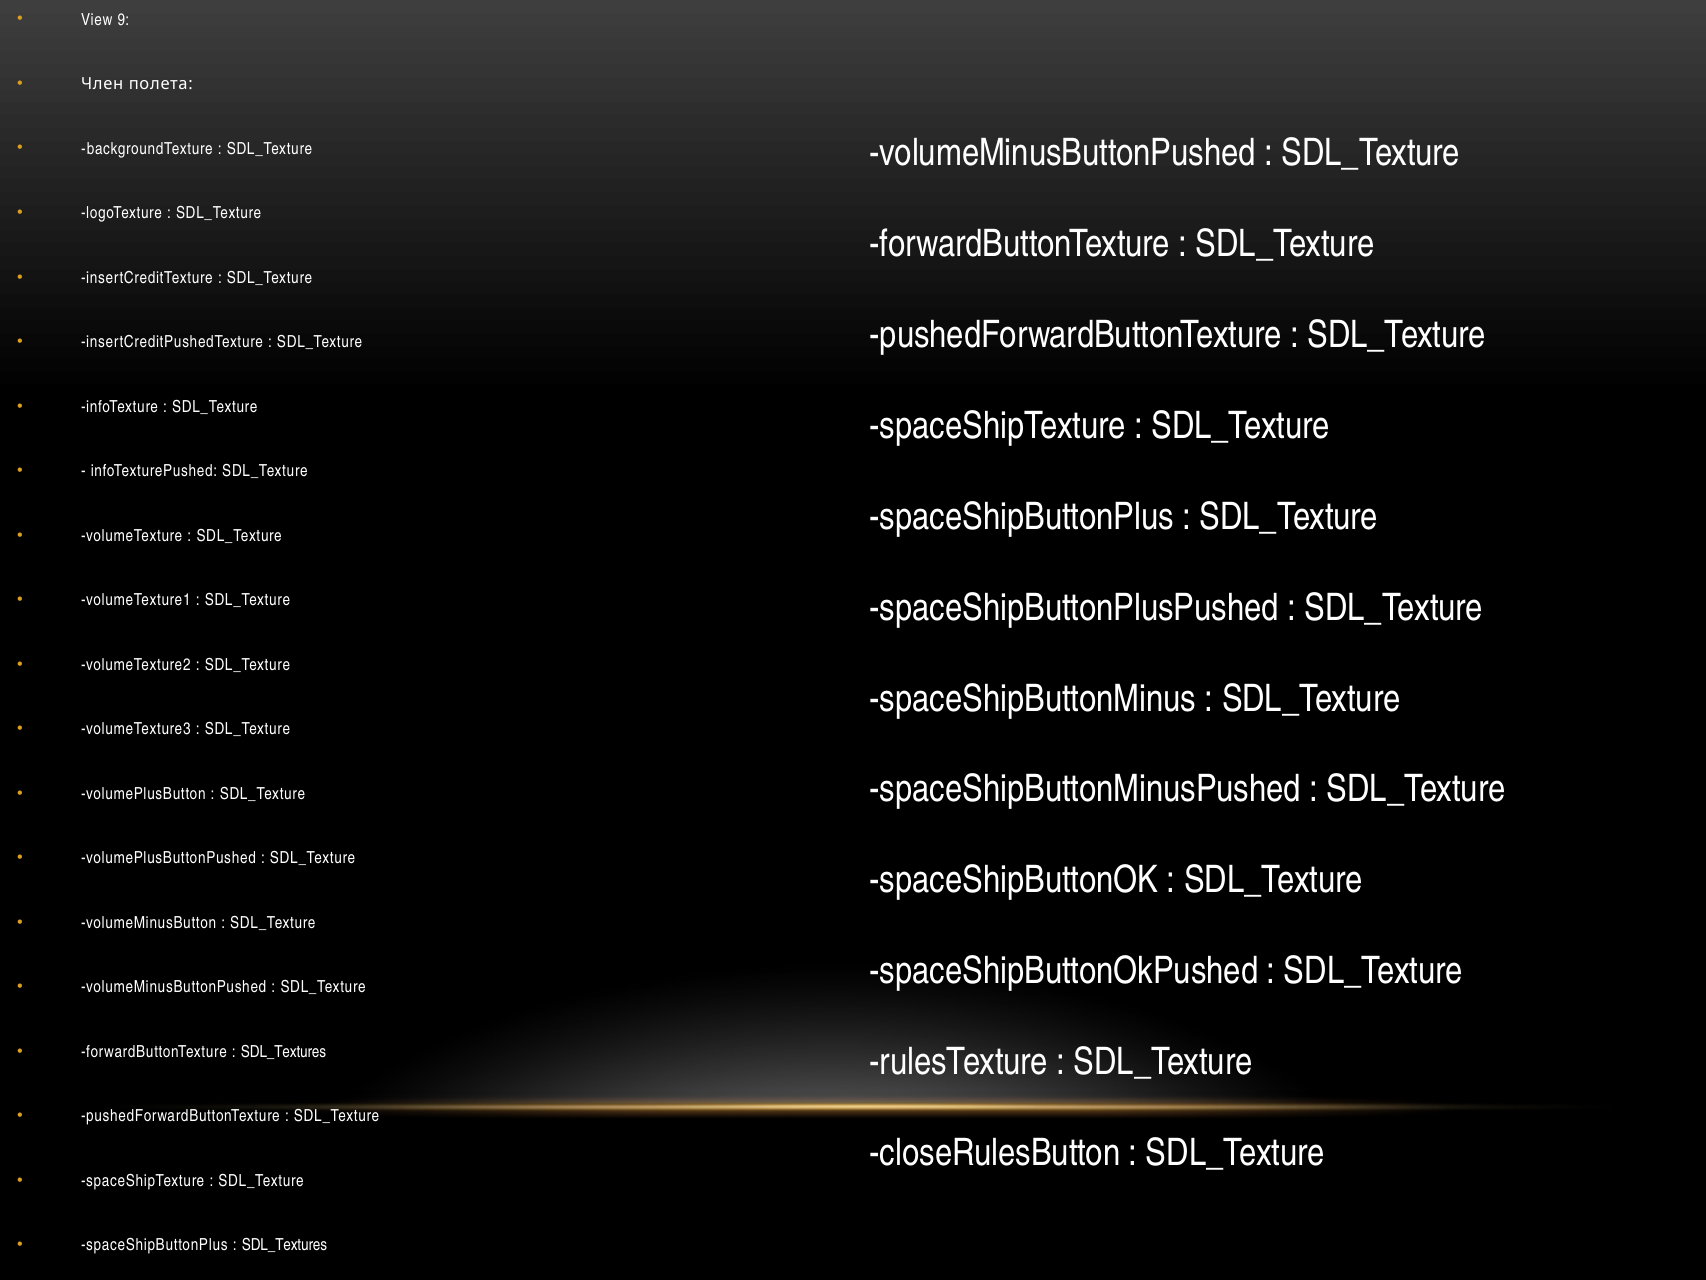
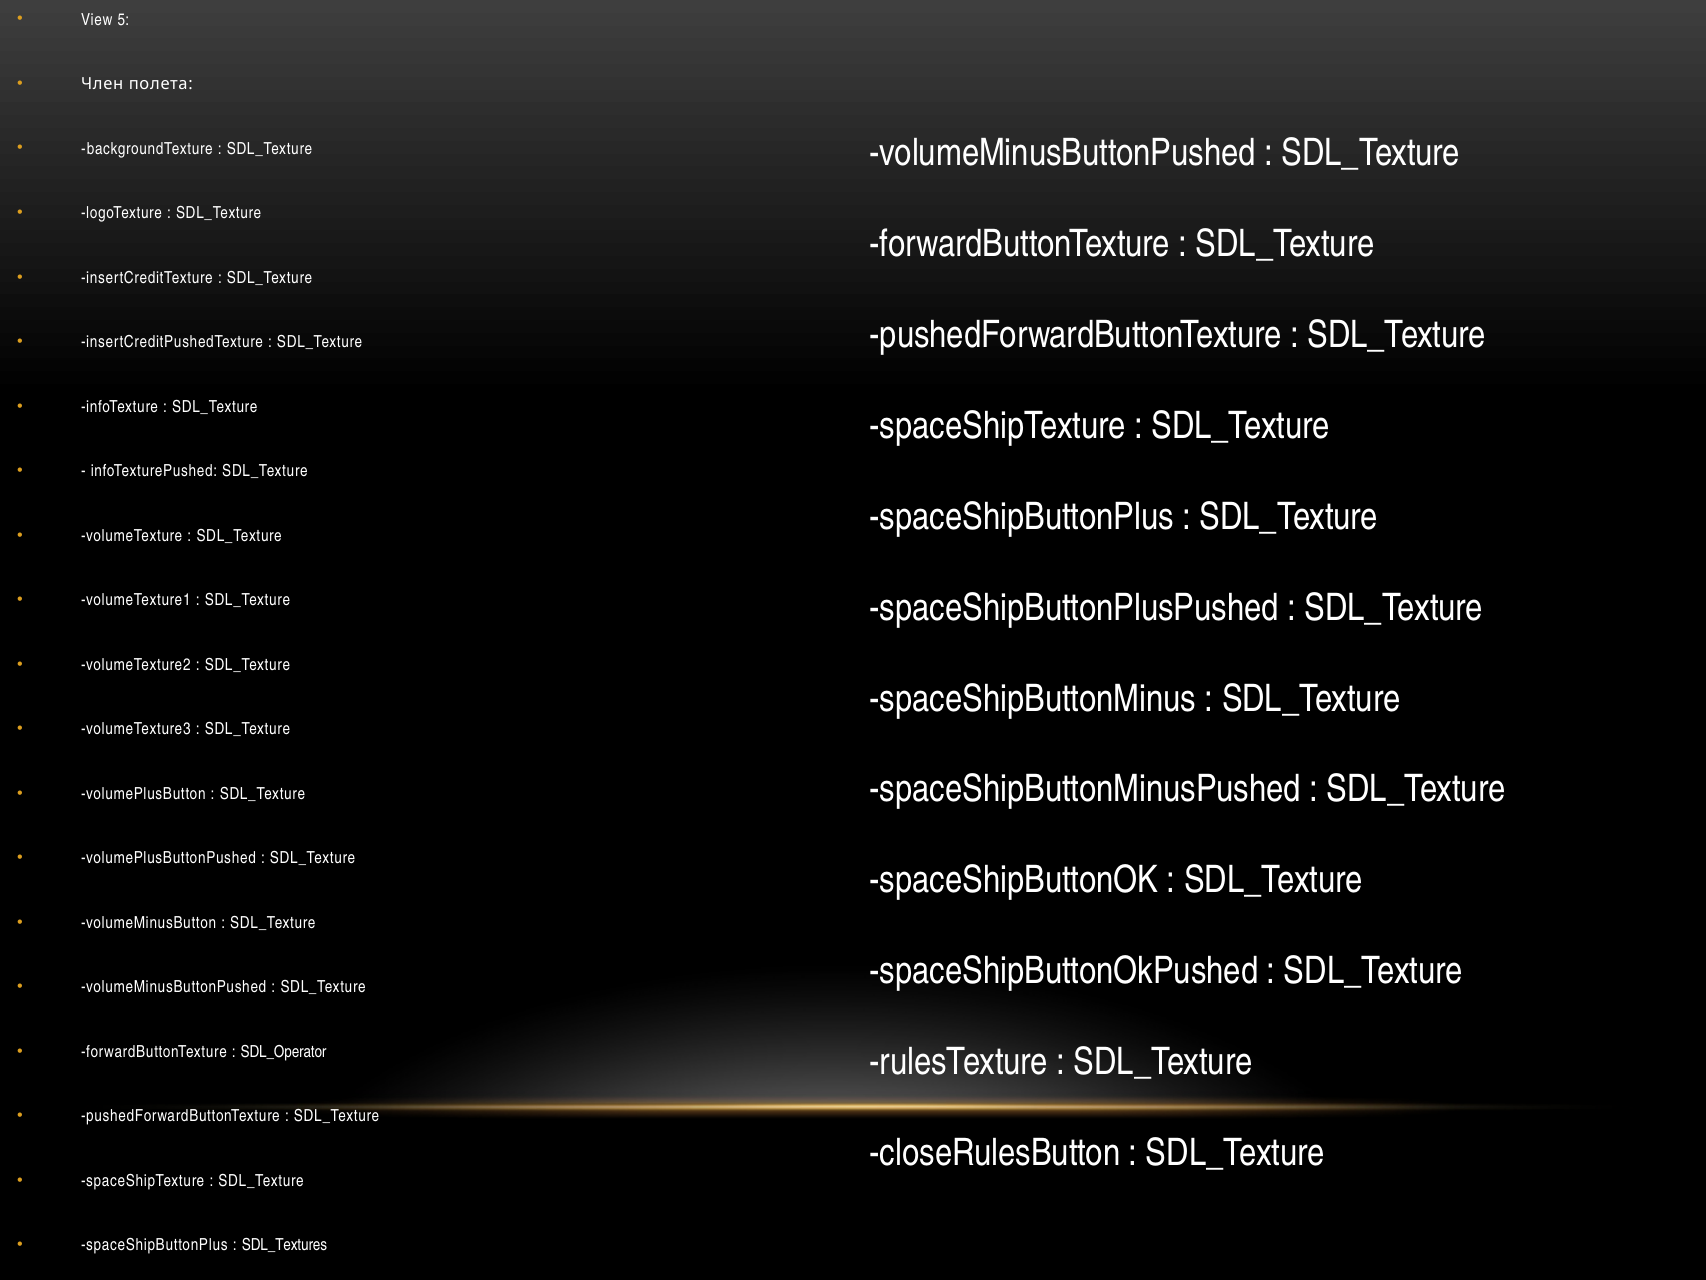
9: 9 -> 5
SDL_Textures at (284, 1051): SDL_Textures -> SDL_Operator
